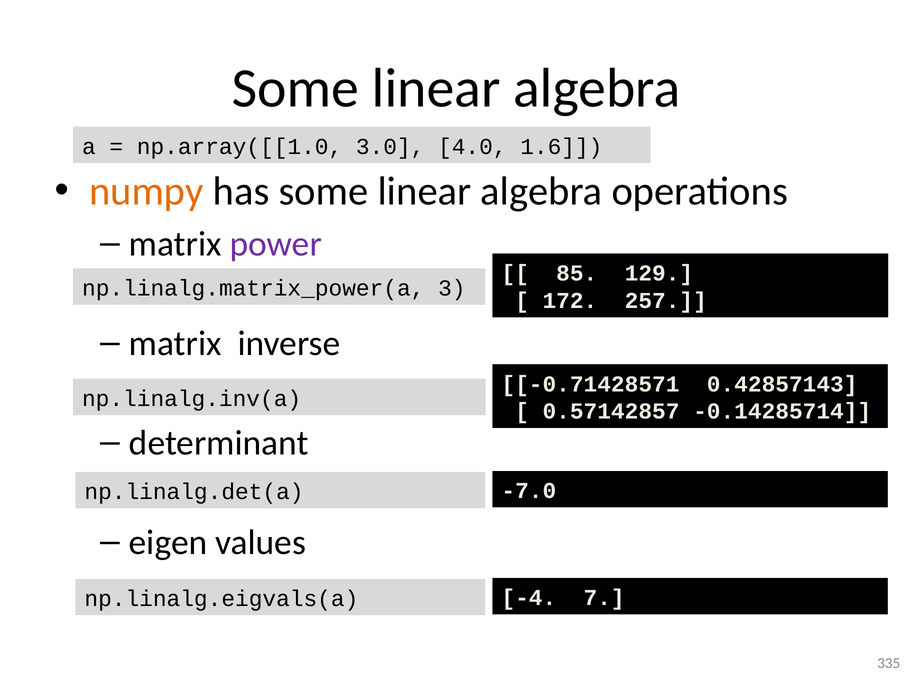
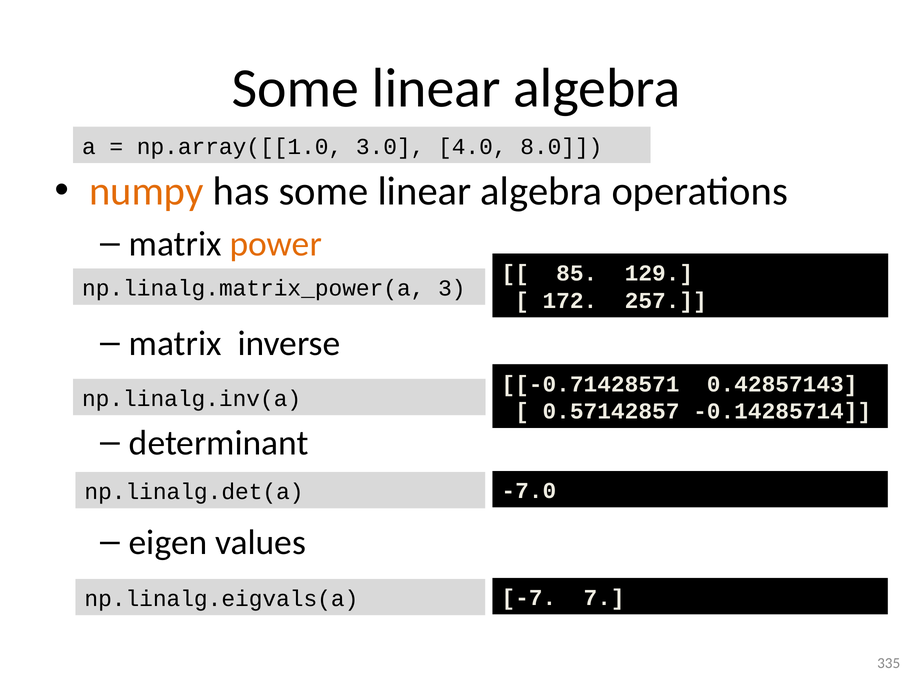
1.6: 1.6 -> 8.0
power colour: purple -> orange
-4: -4 -> -7
